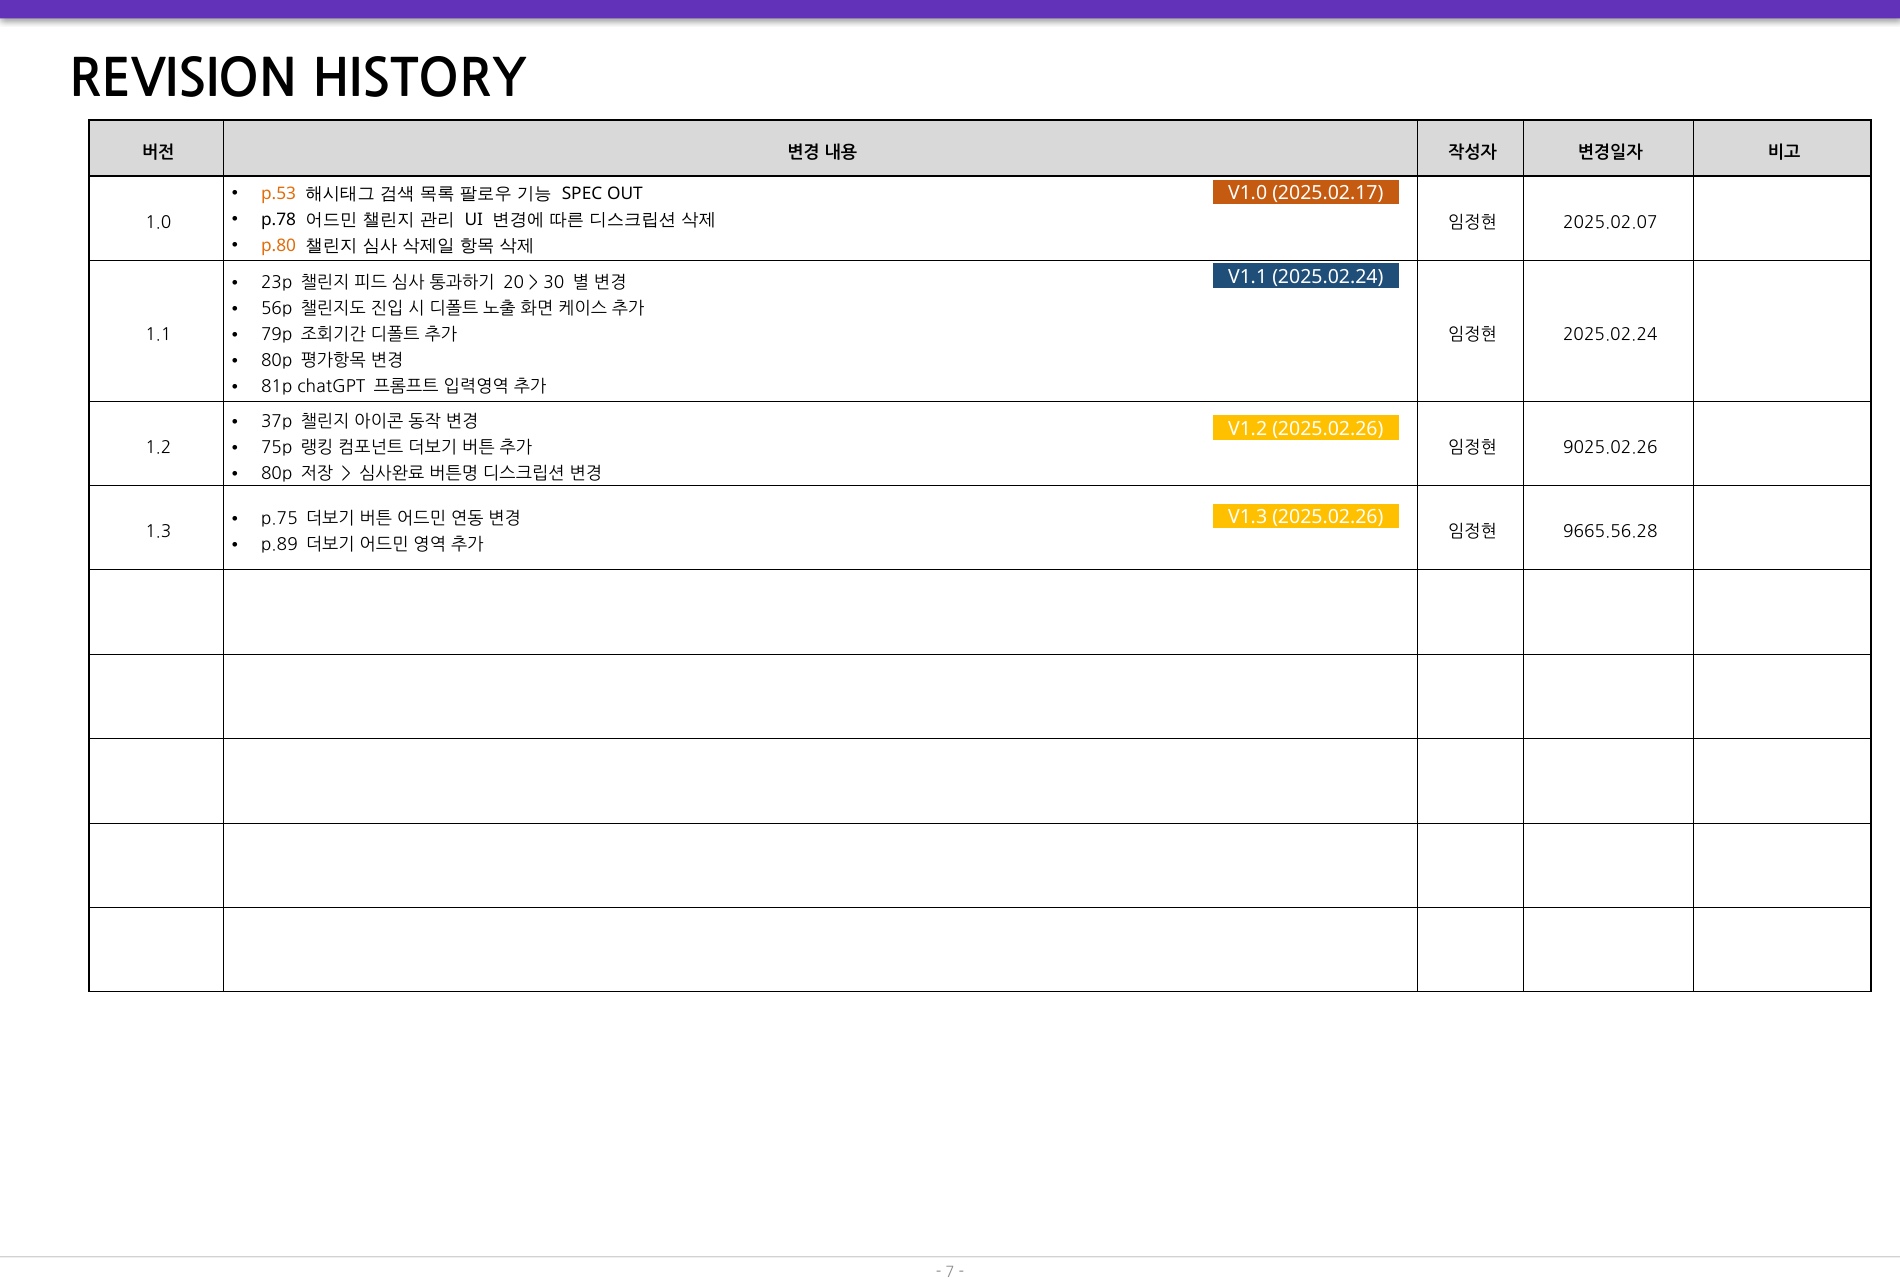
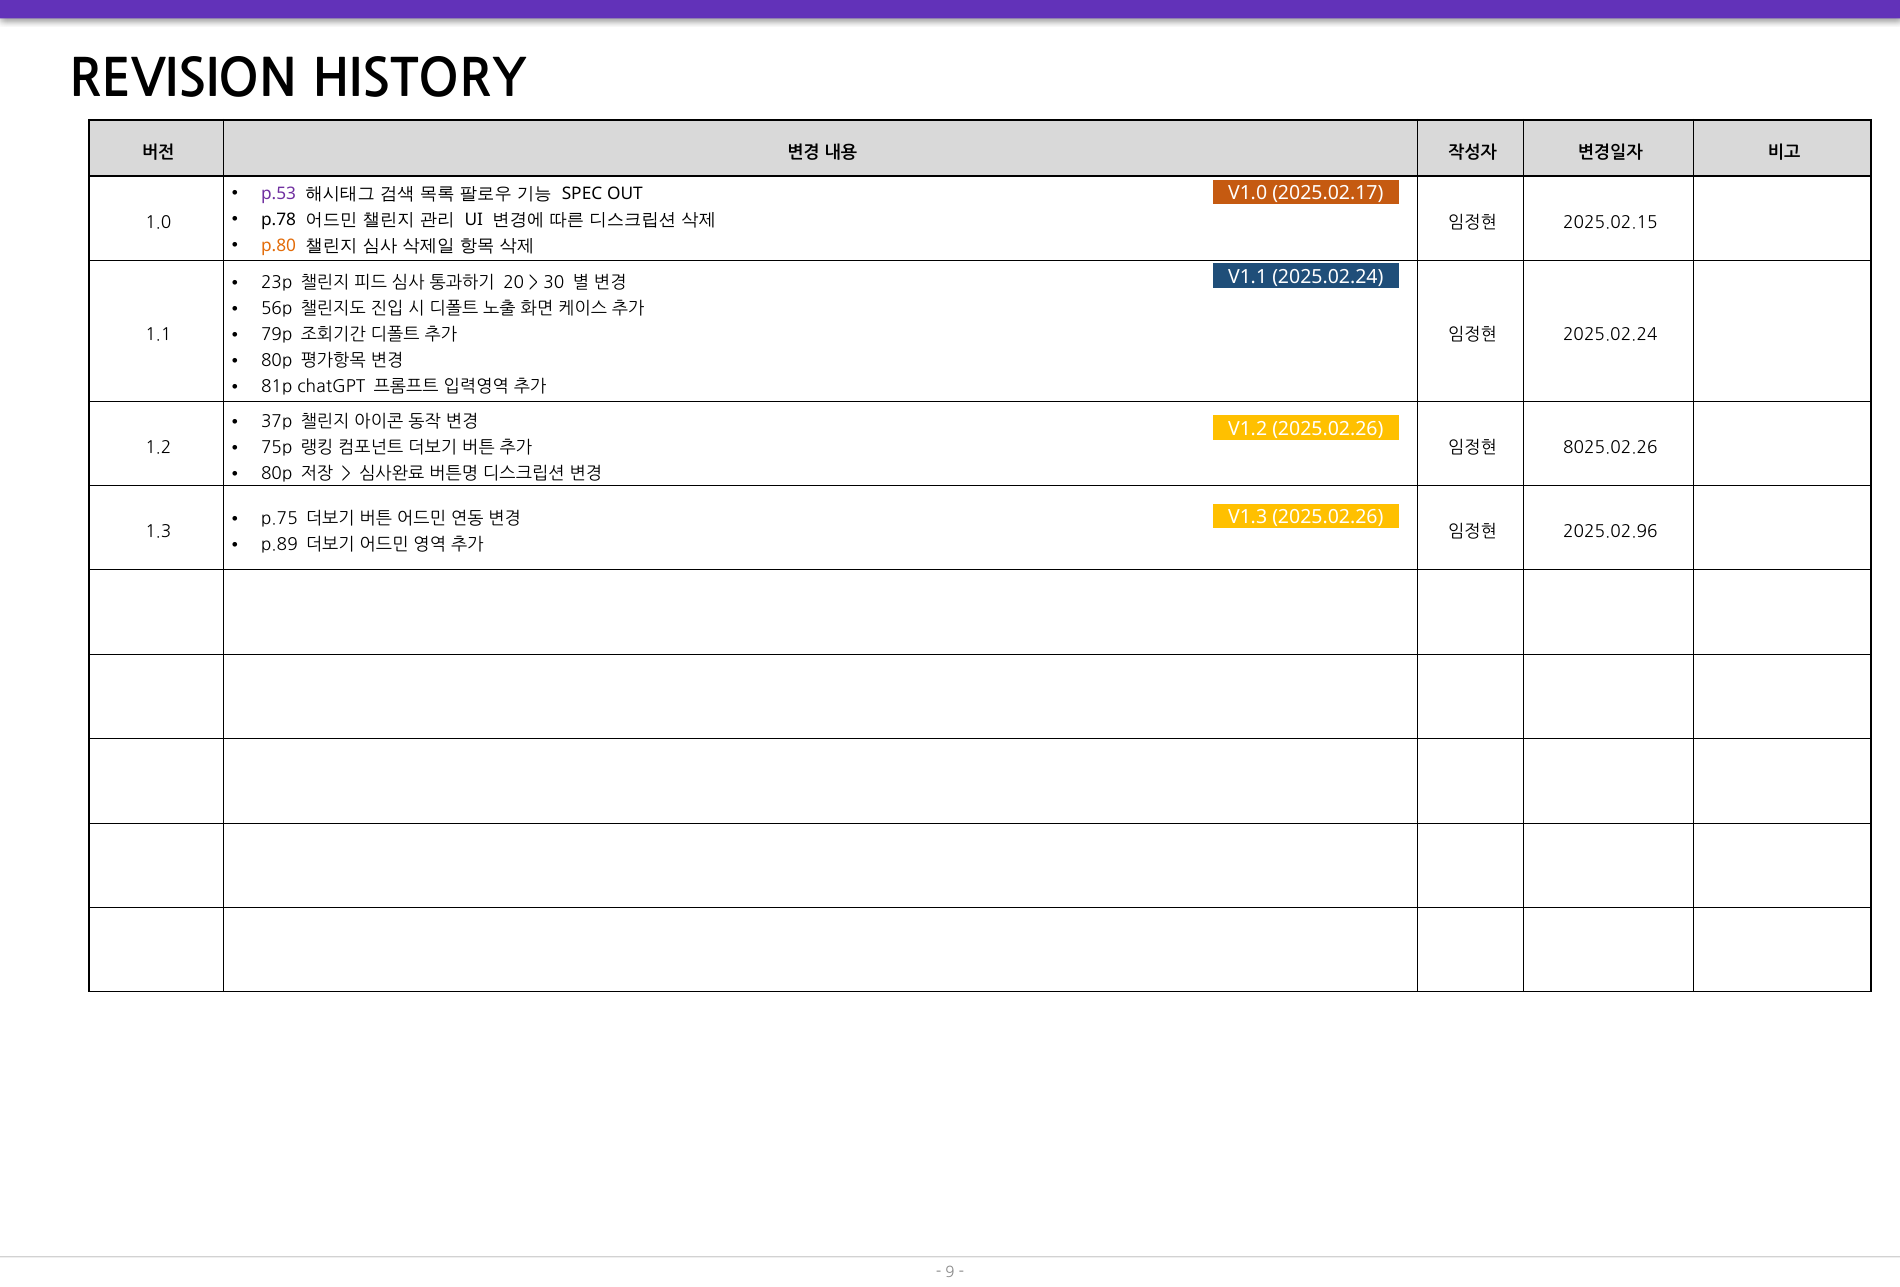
p.53 colour: orange -> purple
2025.02.07: 2025.02.07 -> 2025.02.15
9025.02.26: 9025.02.26 -> 8025.02.26
9665.56.28: 9665.56.28 -> 2025.02.96
7: 7 -> 9
